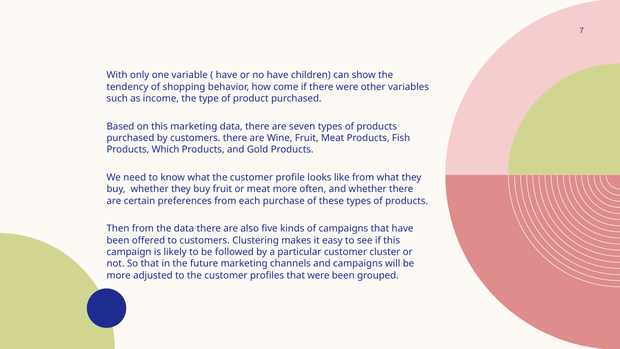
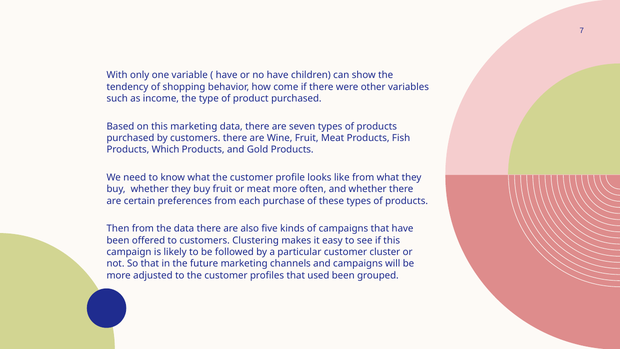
that were: were -> used
